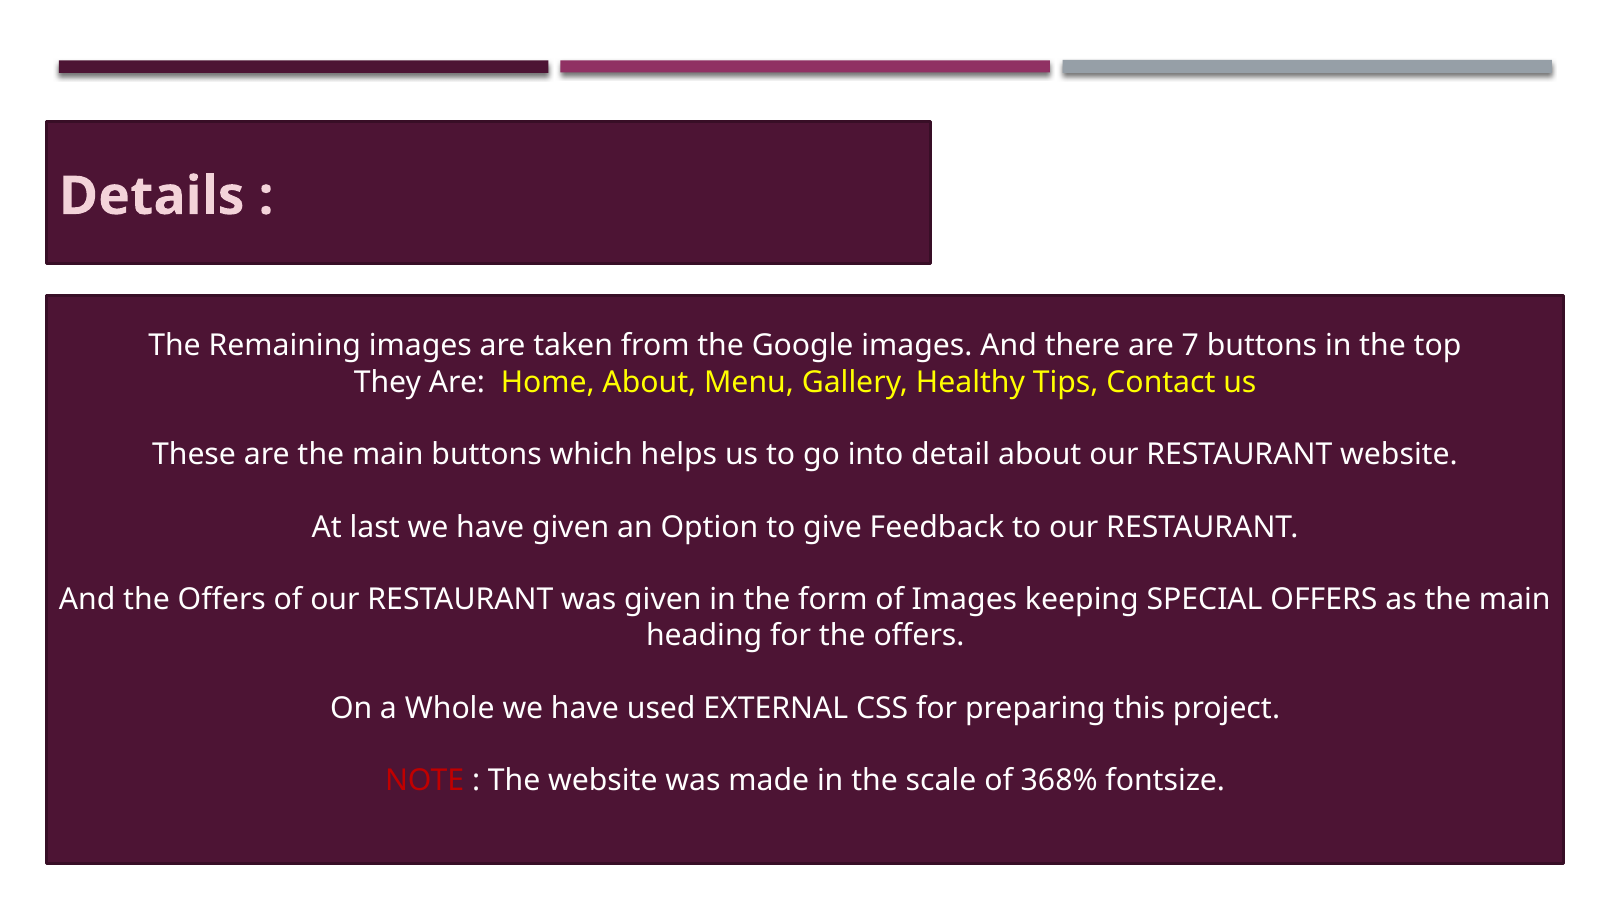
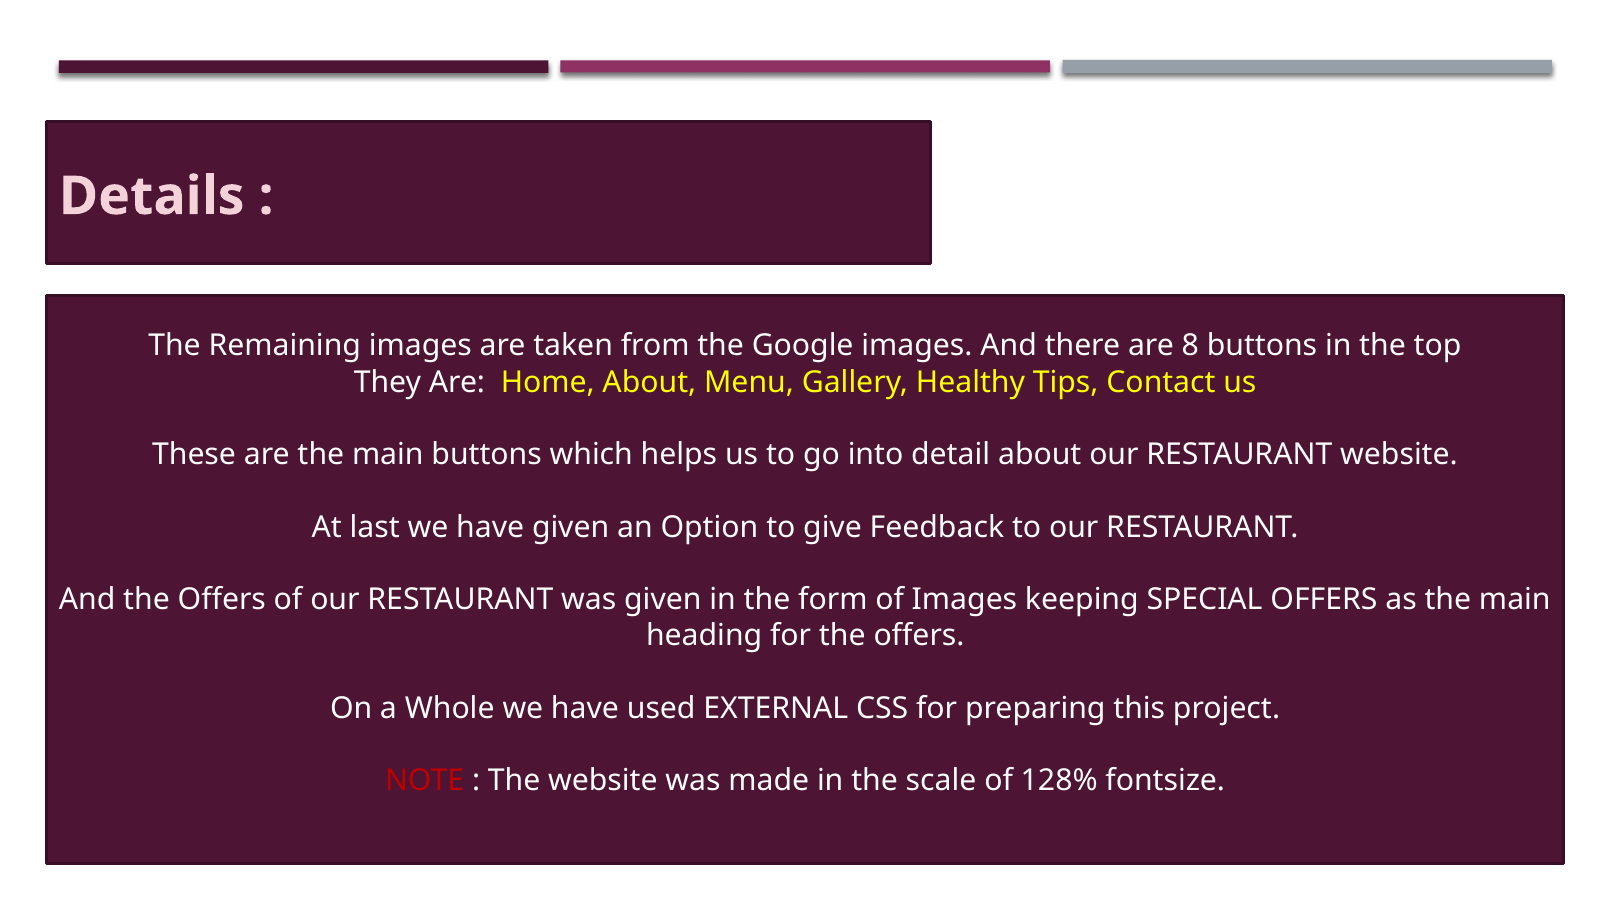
7: 7 -> 8
368%: 368% -> 128%
